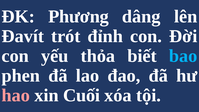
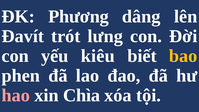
đỉnh: đỉnh -> lưng
thỏa: thỏa -> kiêu
bao colour: light blue -> yellow
Cuối: Cuối -> Chìa
